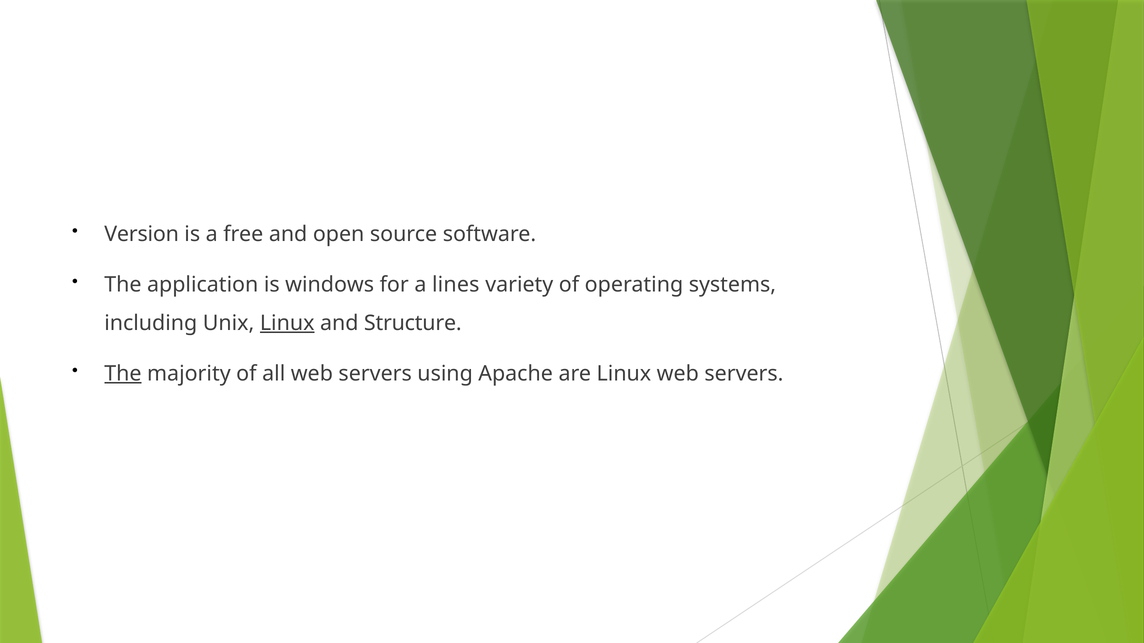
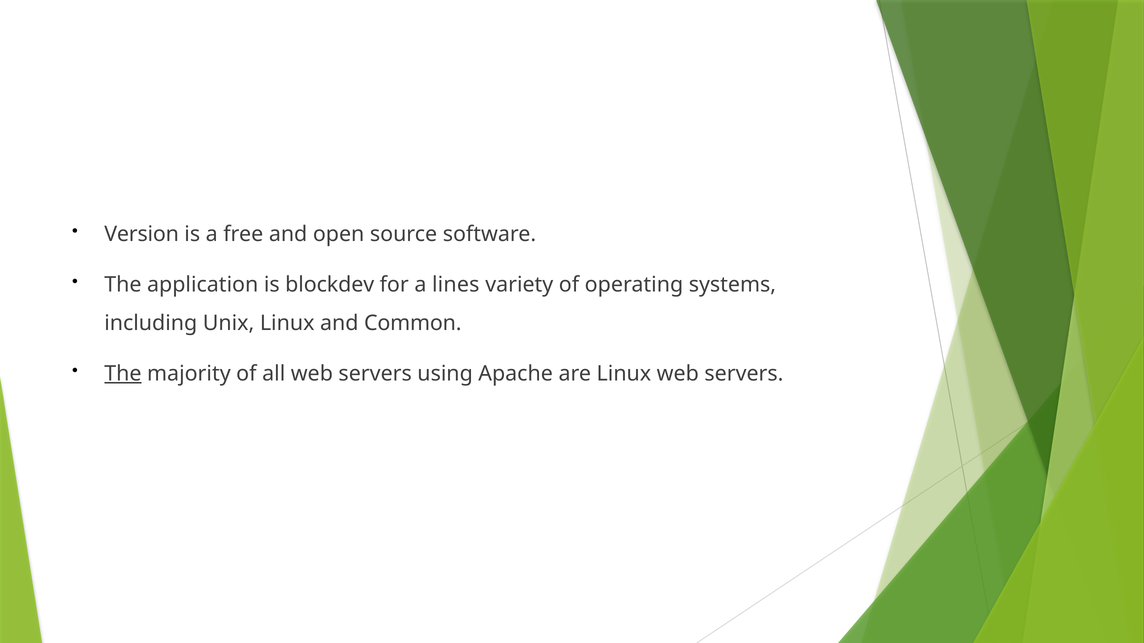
windows: windows -> blockdev
Linux at (287, 323) underline: present -> none
Structure: Structure -> Common
